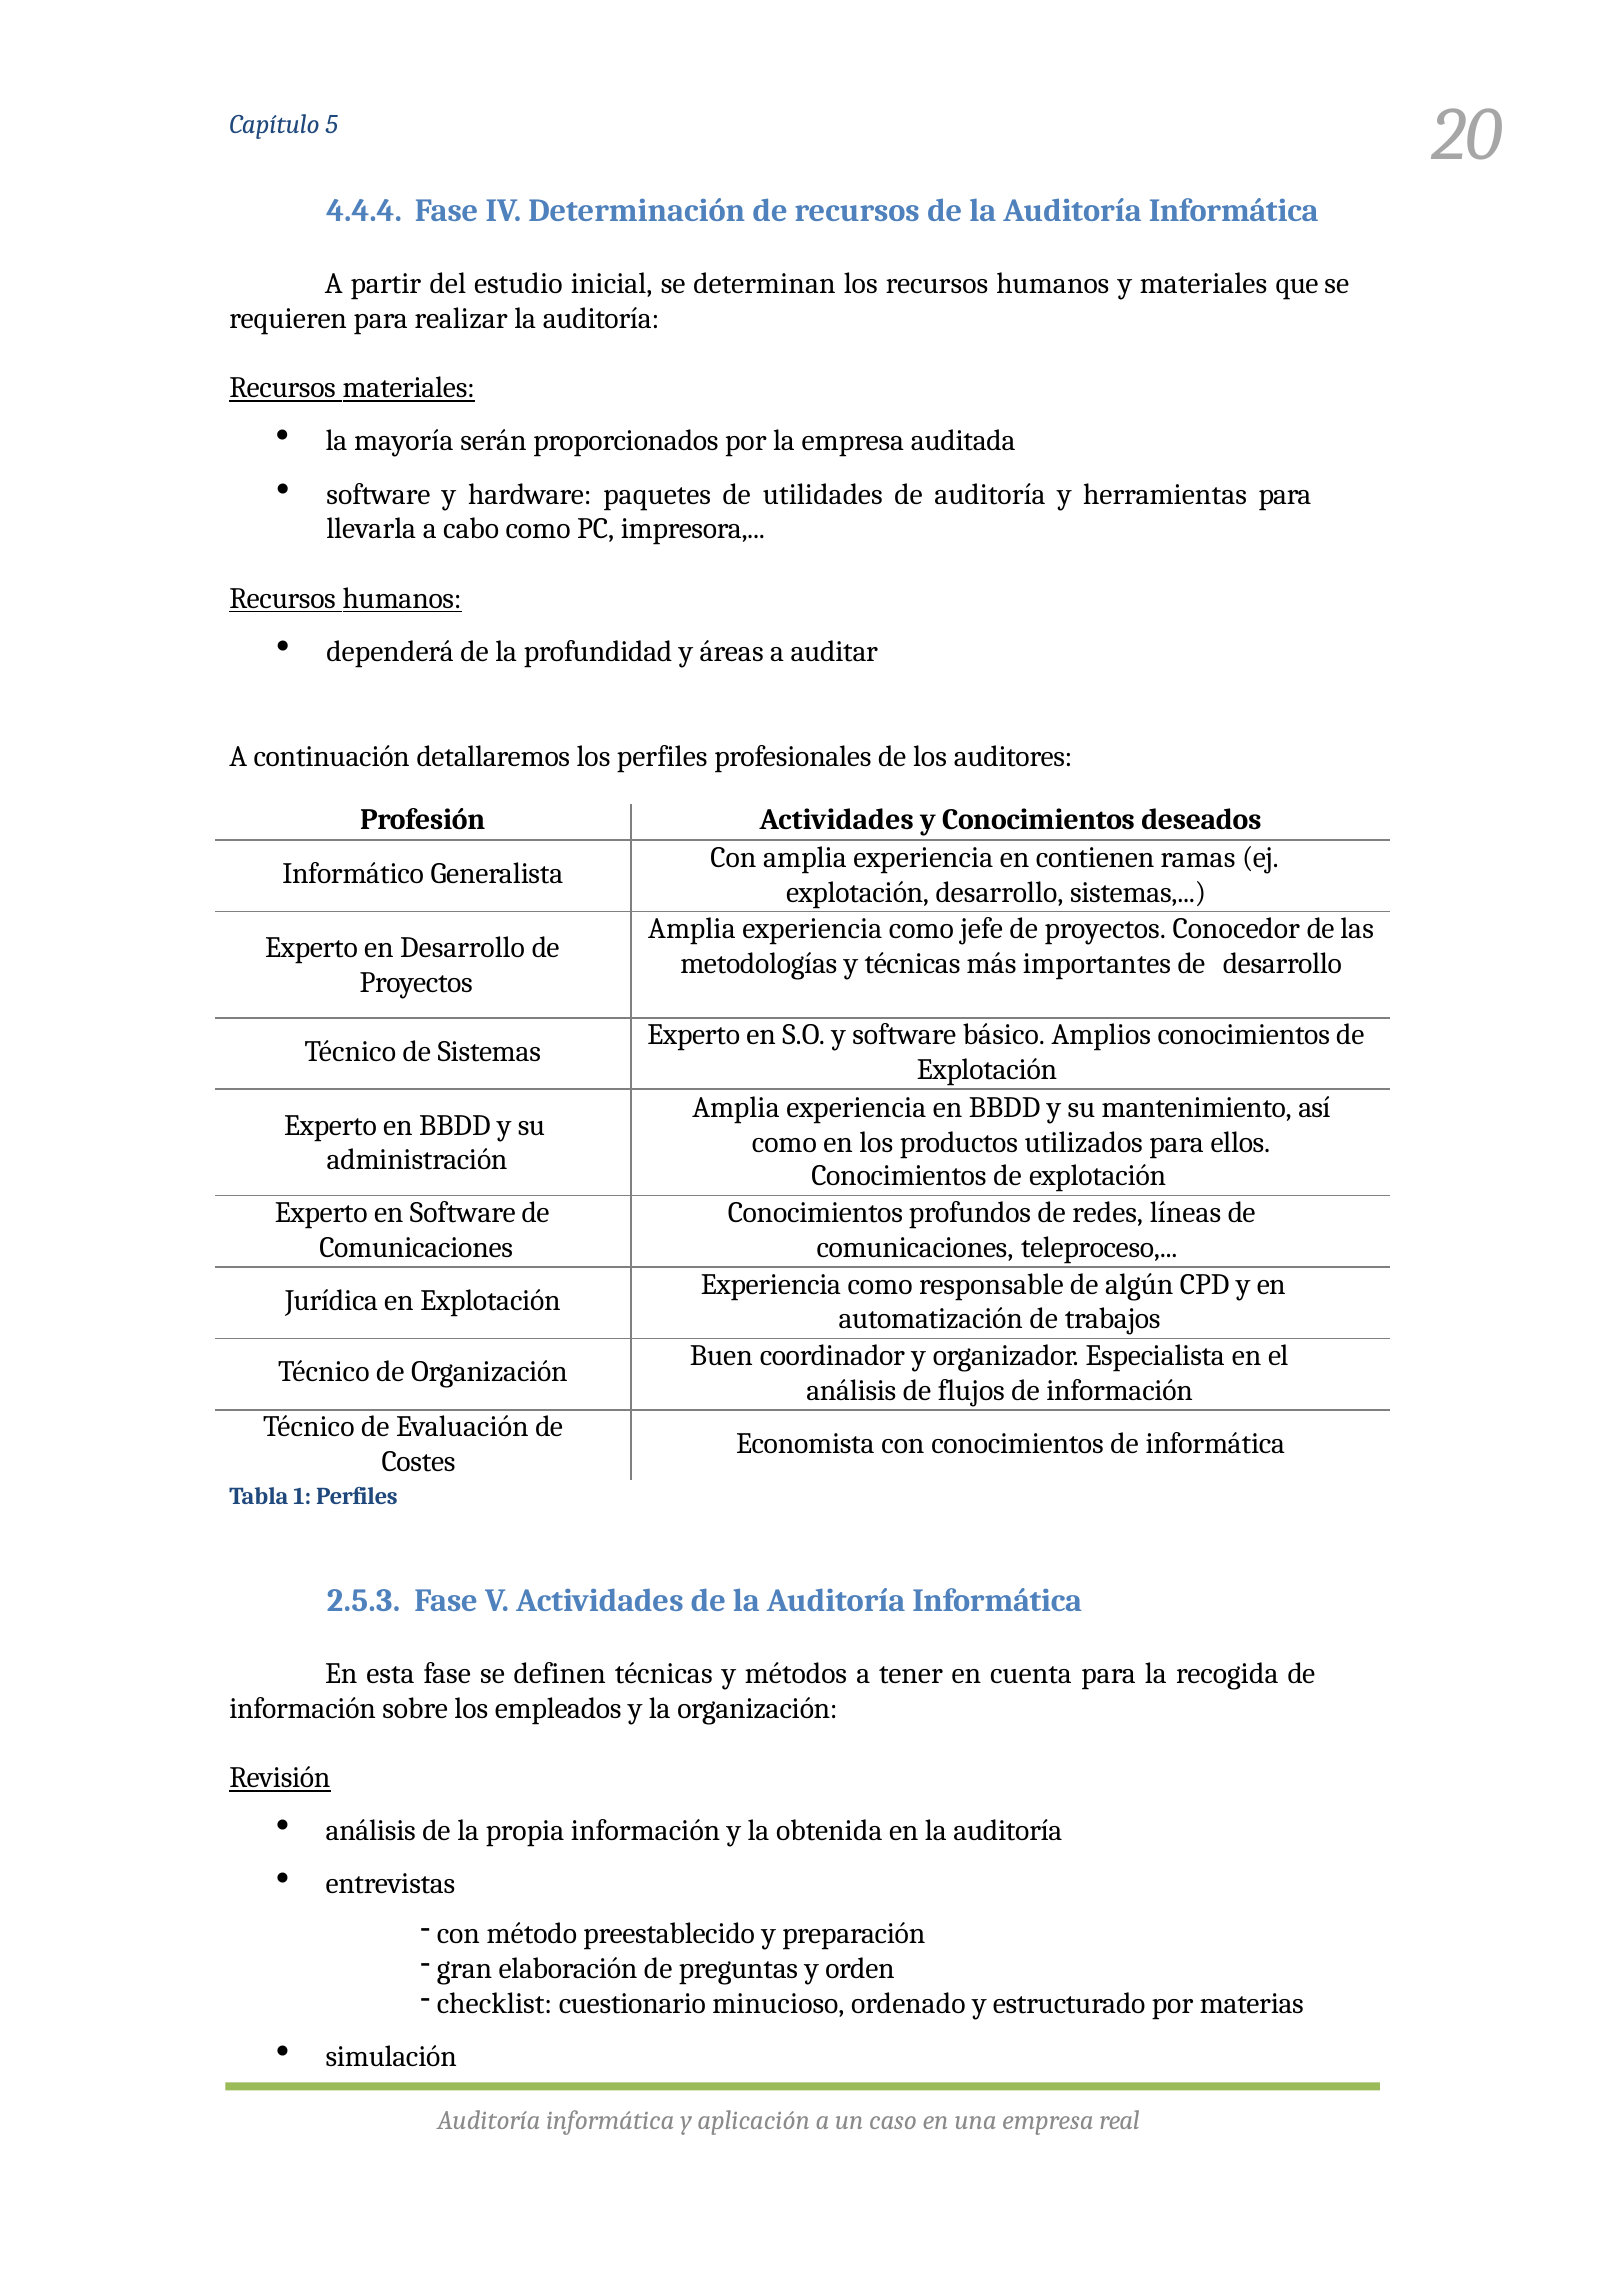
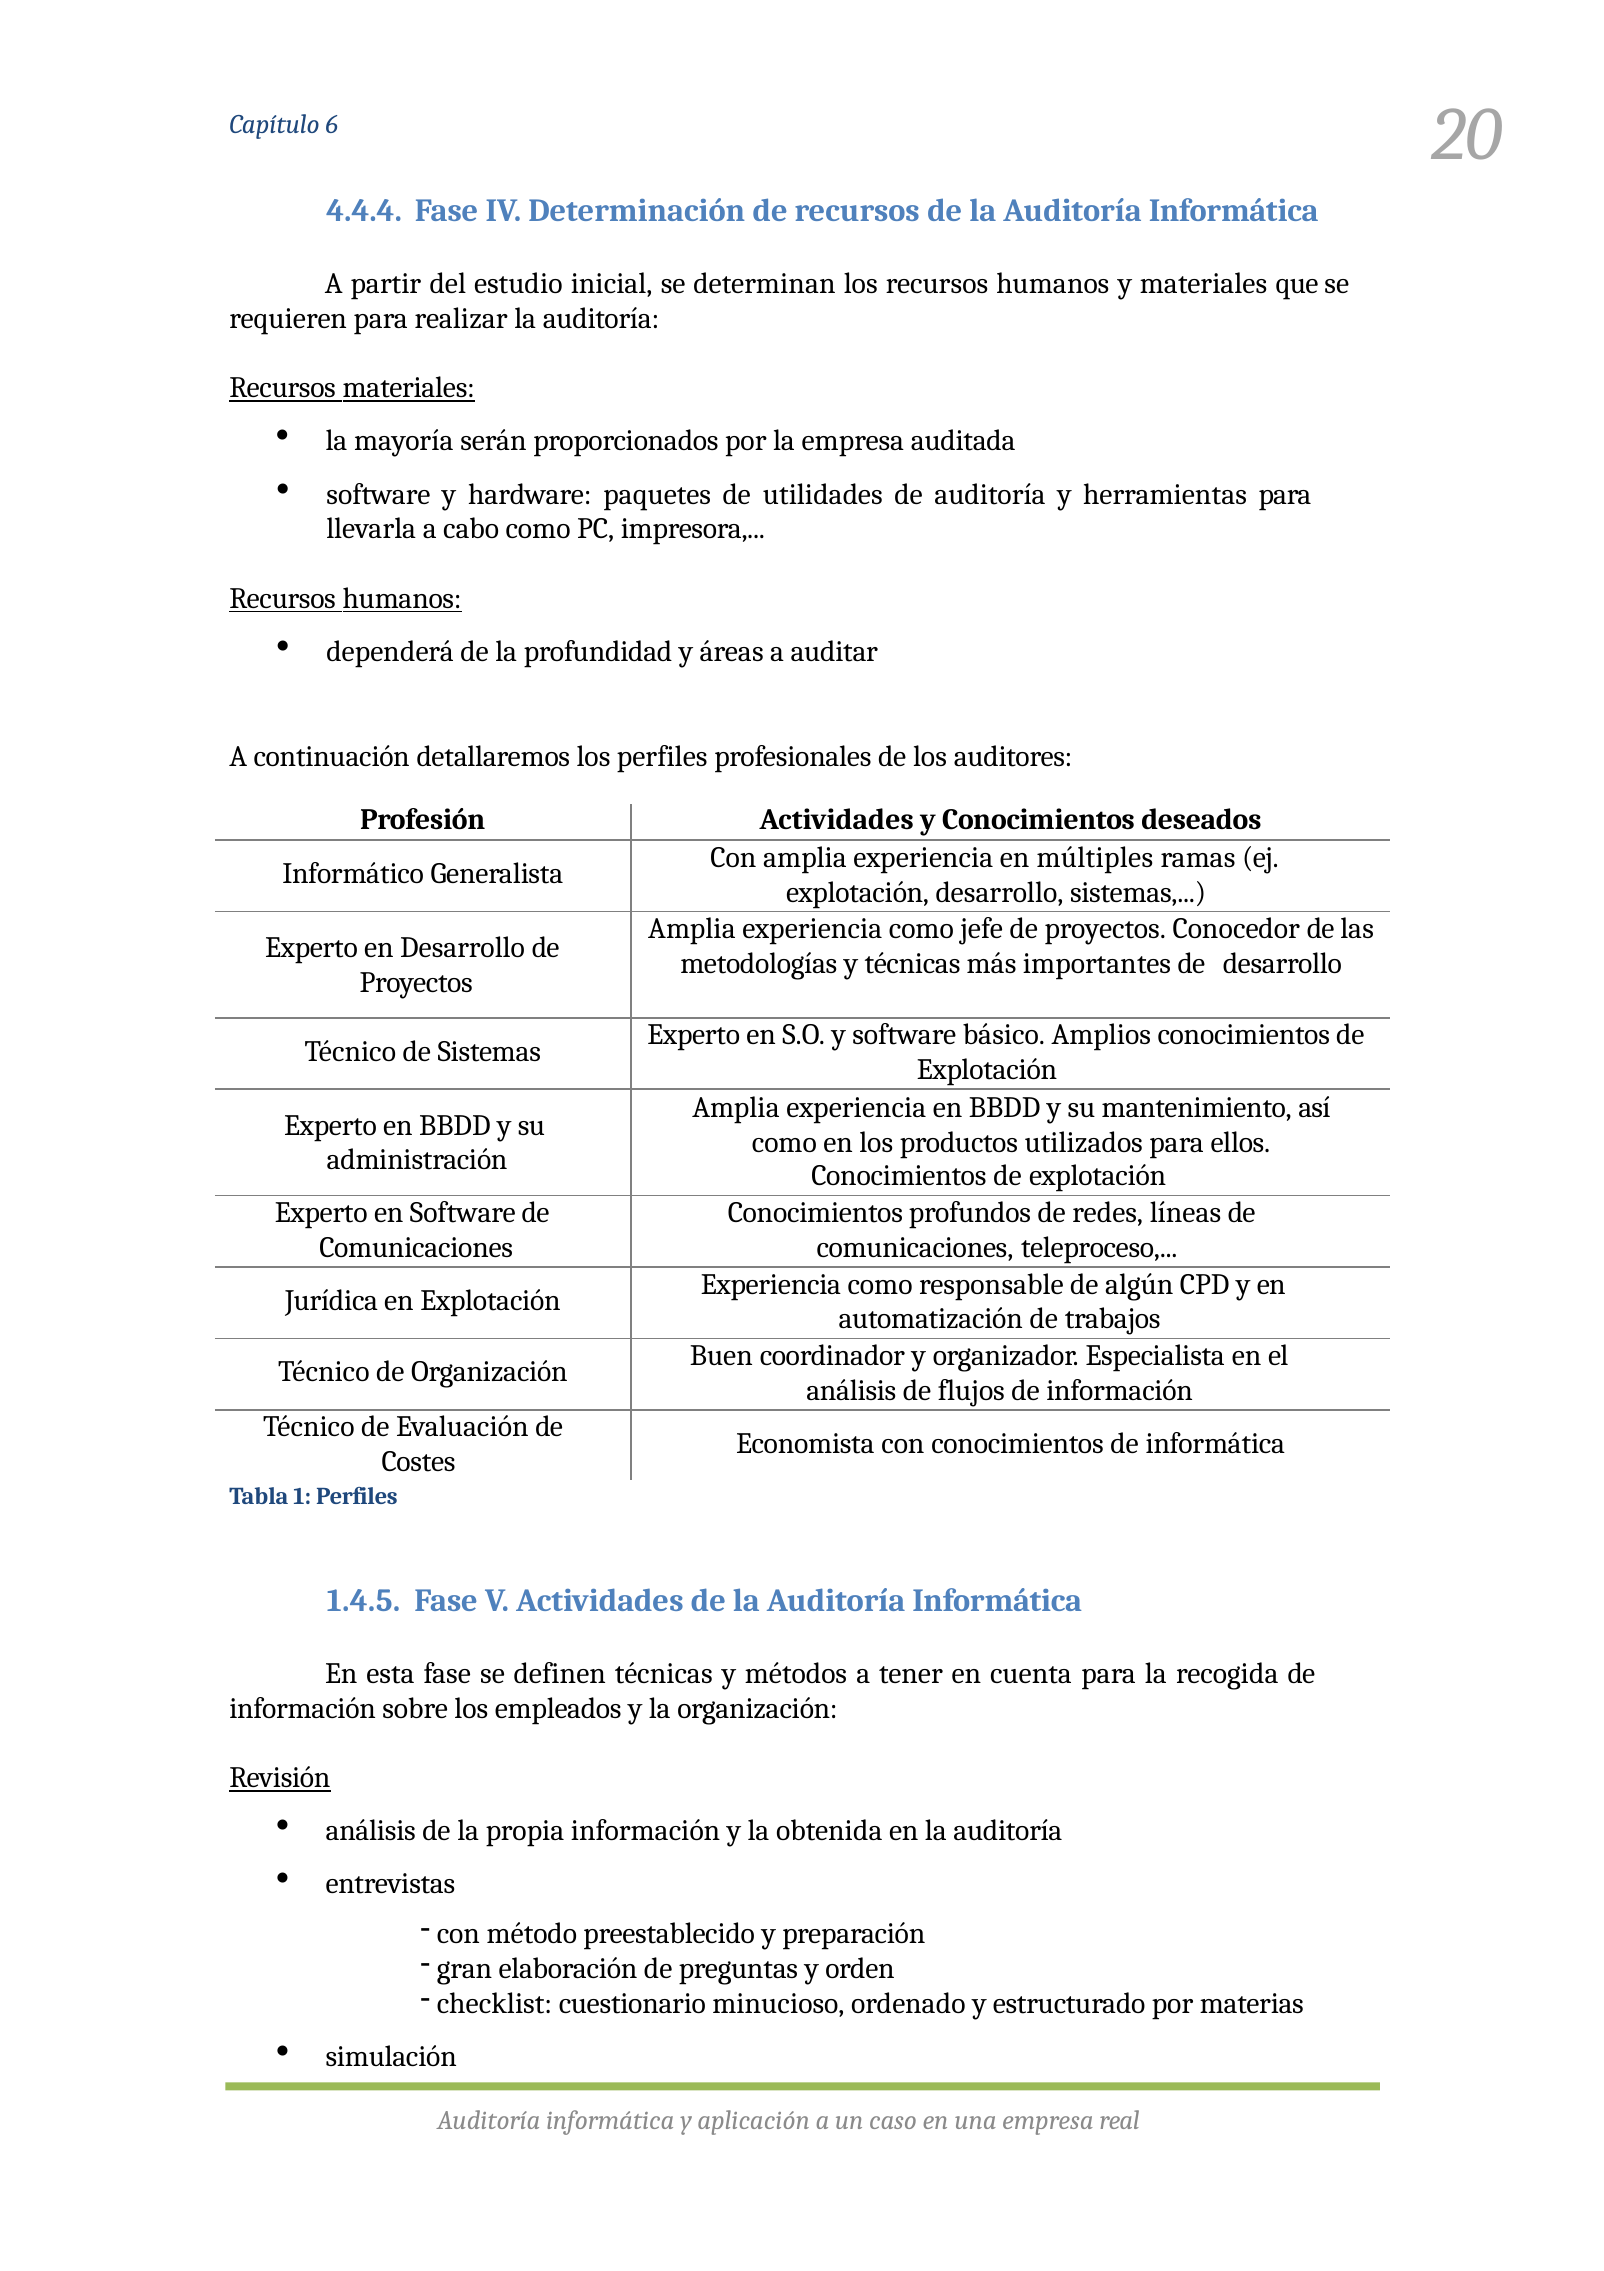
5: 5 -> 6
contienen: contienen -> múltiples
2.5.3: 2.5.3 -> 1.4.5
